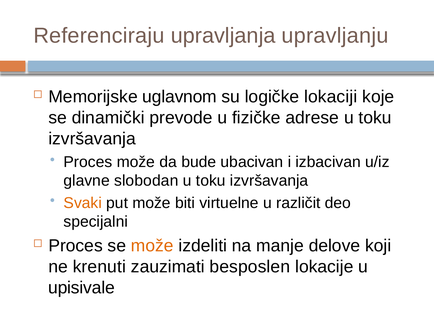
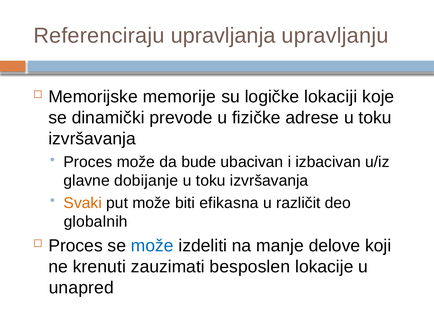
uglavnom: uglavnom -> memorije
slobodan: slobodan -> dobijanje
virtuelne: virtuelne -> efikasna
specijalni: specijalni -> globalnih
može at (152, 246) colour: orange -> blue
upisivale: upisivale -> unapred
